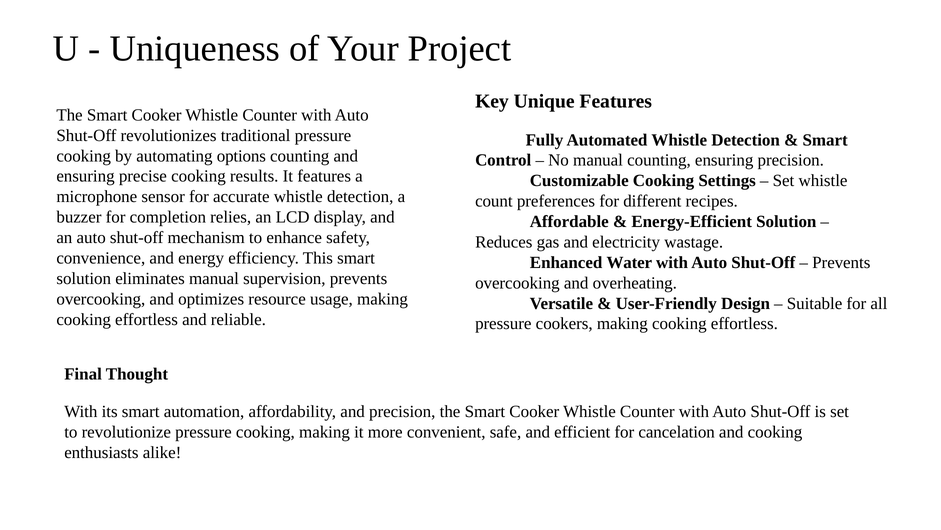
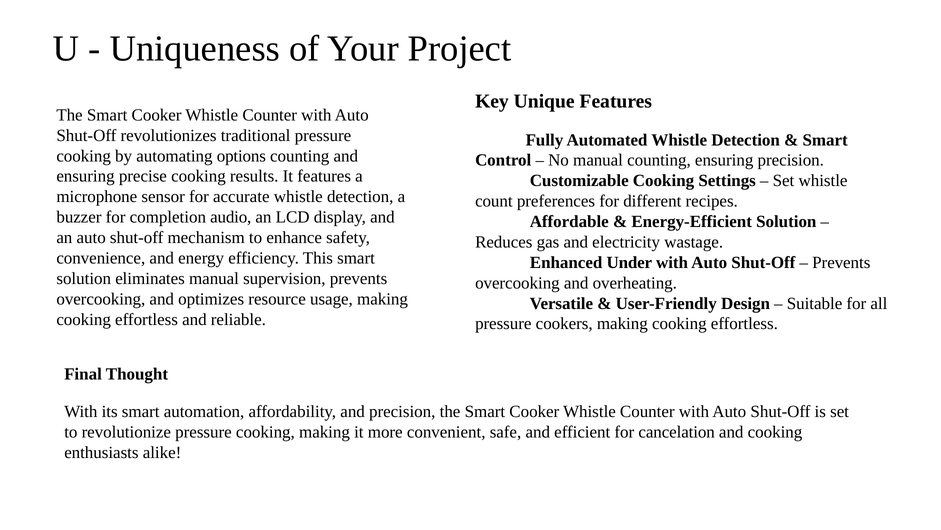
relies: relies -> audio
Water: Water -> Under
